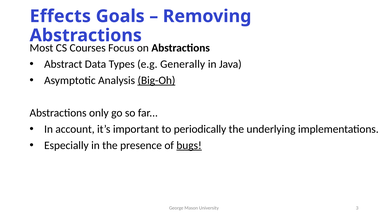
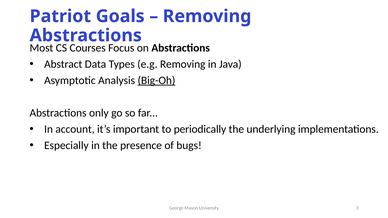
Effects: Effects -> Patriot
e.g Generally: Generally -> Removing
bugs underline: present -> none
